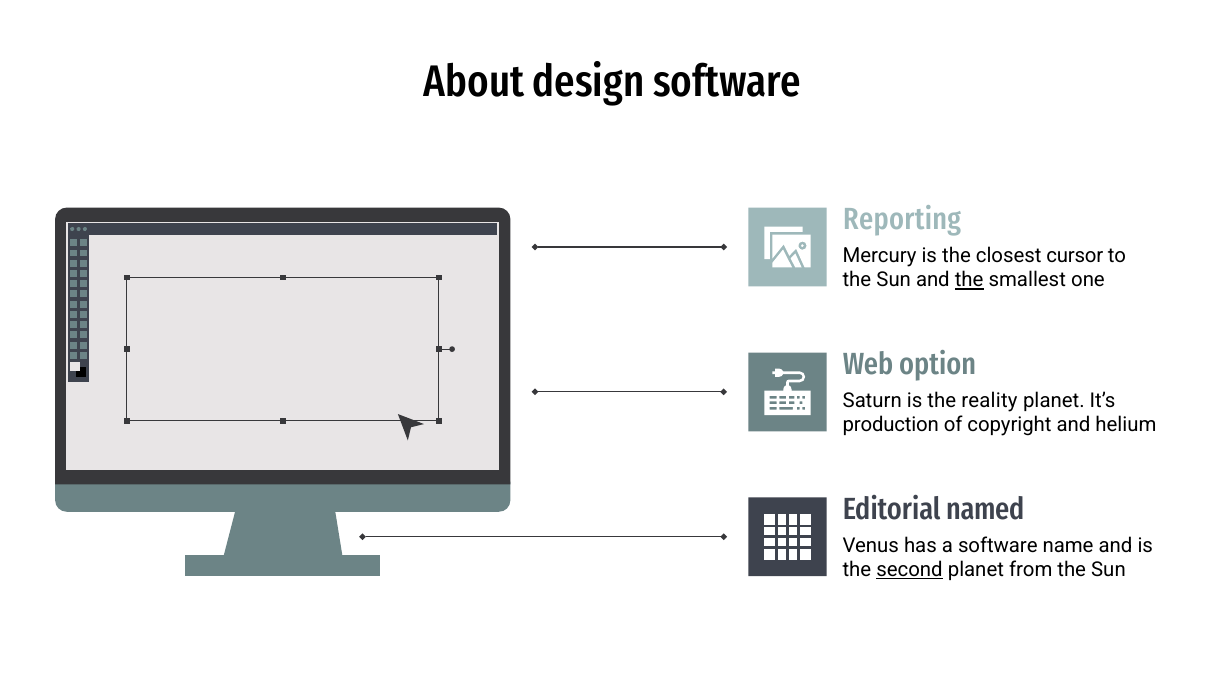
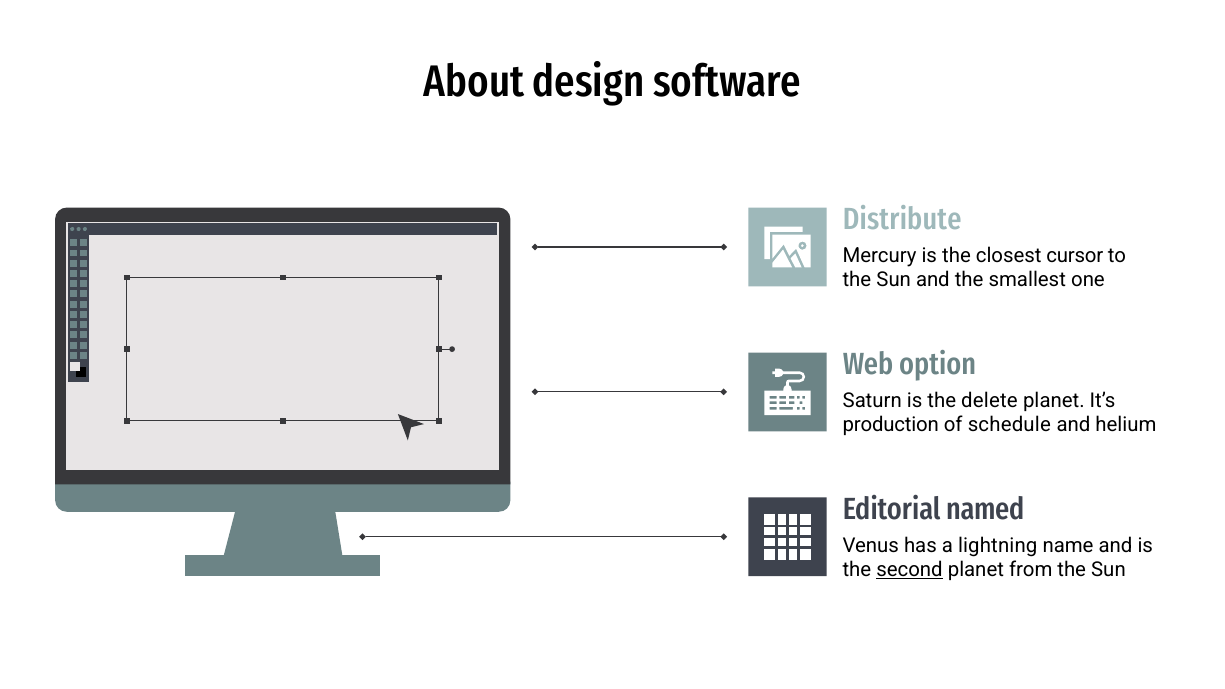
Reporting: Reporting -> Distribute
the at (969, 280) underline: present -> none
reality: reality -> delete
copyright: copyright -> schedule
a software: software -> lightning
